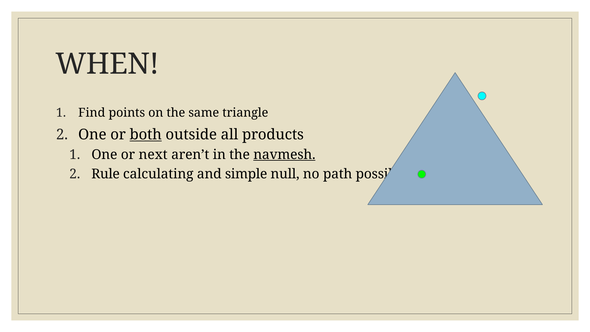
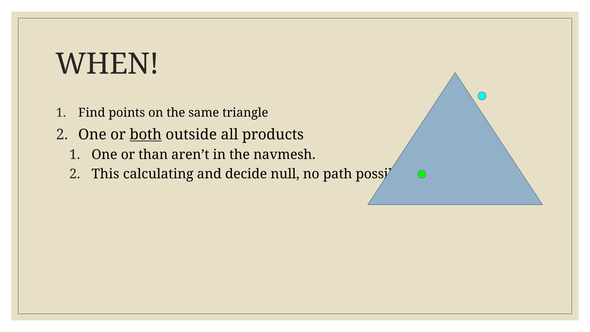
next: next -> than
navmesh underline: present -> none
Rule: Rule -> This
simple: simple -> decide
